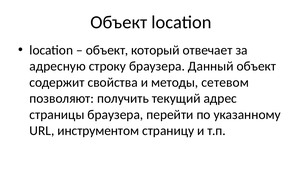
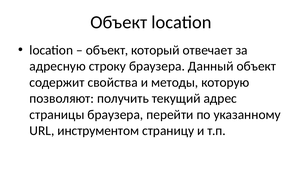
сетевом: сетевом -> которую
